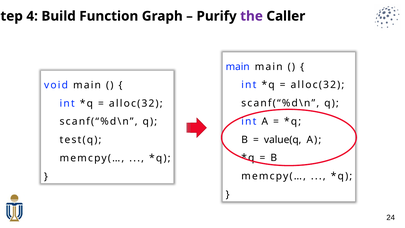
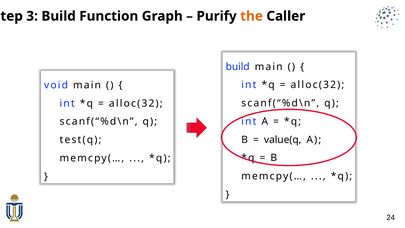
4 at (32, 16): 4 -> 3
the colour: purple -> orange
main at (238, 67): main -> build
